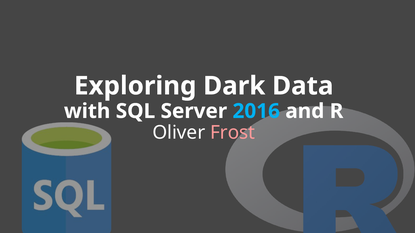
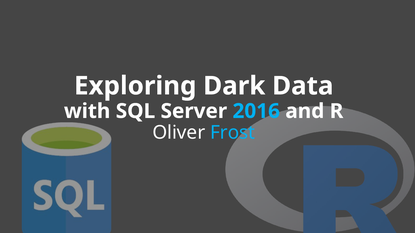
Frost colour: pink -> light blue
